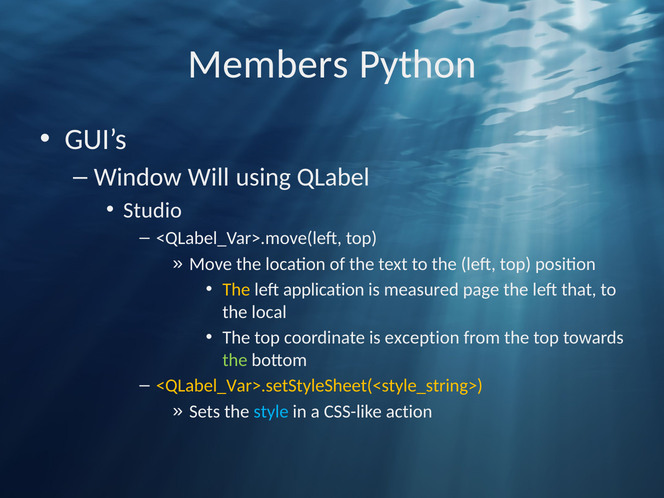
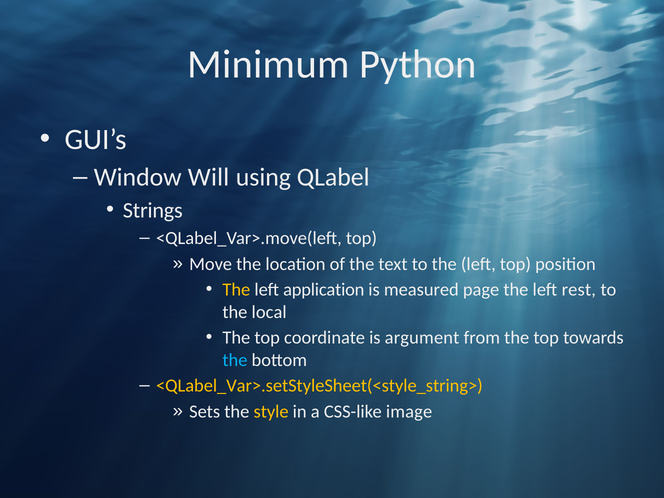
Members: Members -> Minimum
Studio: Studio -> Strings
that: that -> rest
exception: exception -> argument
the at (235, 360) colour: light green -> light blue
style colour: light blue -> yellow
action: action -> image
